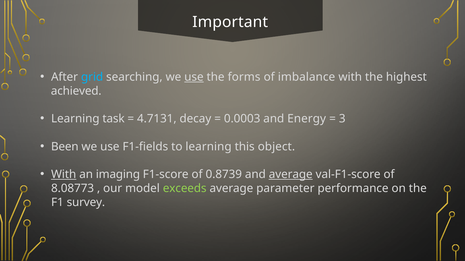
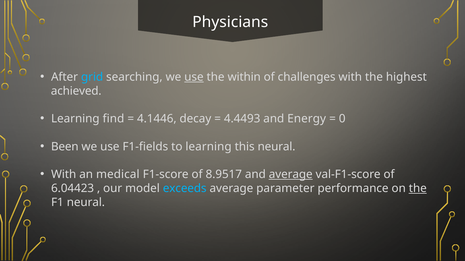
Important: Important -> Physicians
forms: forms -> within
imbalance: imbalance -> challenges
task: task -> find
4.7131: 4.7131 -> 4.1446
0.0003: 0.0003 -> 4.4493
3: 3 -> 0
this object: object -> neural
With at (64, 175) underline: present -> none
imaging: imaging -> medical
0.8739: 0.8739 -> 8.9517
8.08773: 8.08773 -> 6.04423
exceeds colour: light green -> light blue
the at (418, 189) underline: none -> present
F1 survey: survey -> neural
